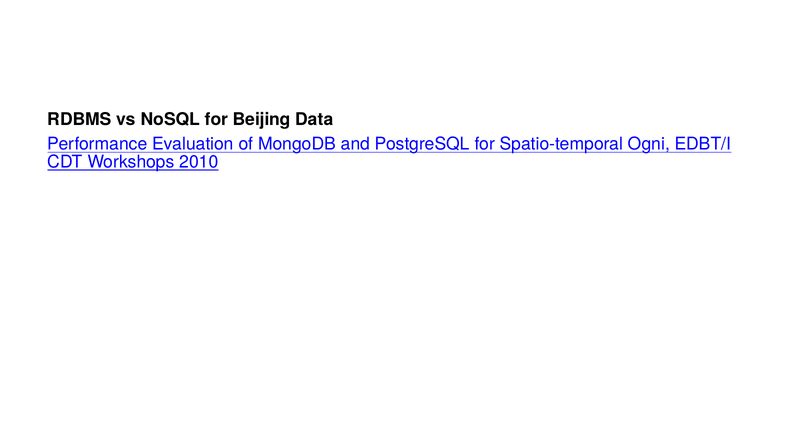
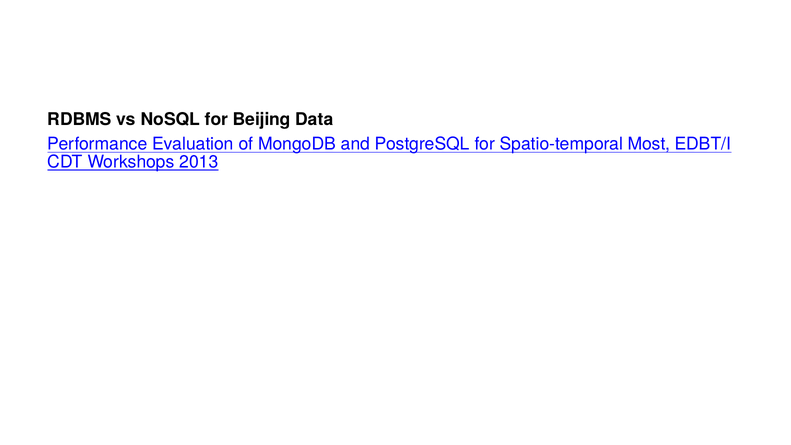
Ogni: Ogni -> Most
2010: 2010 -> 2013
